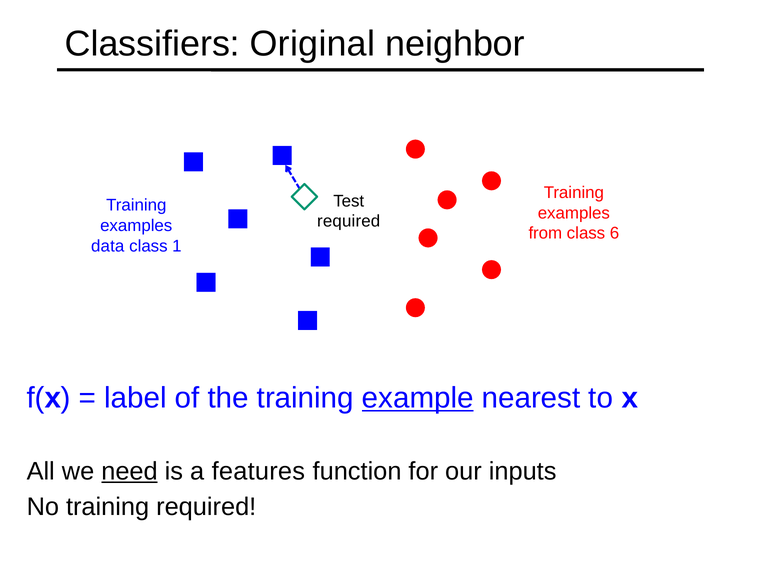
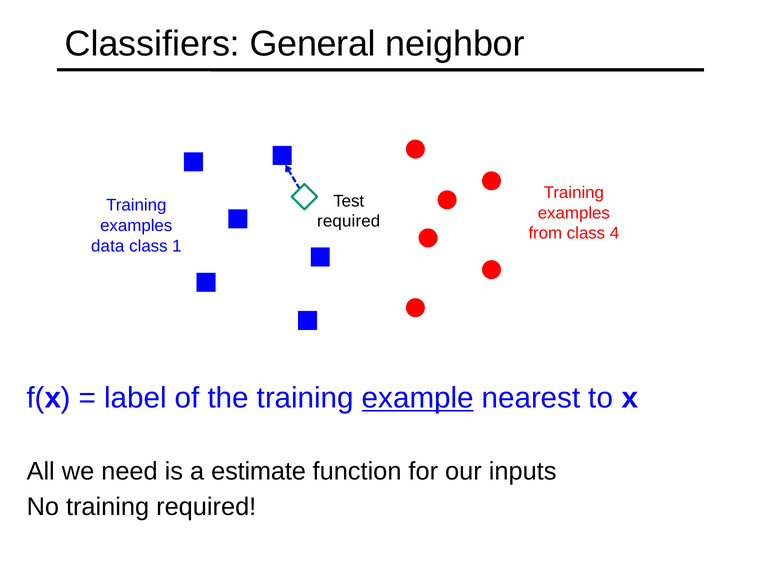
Original: Original -> General
6: 6 -> 4
need underline: present -> none
features: features -> estimate
